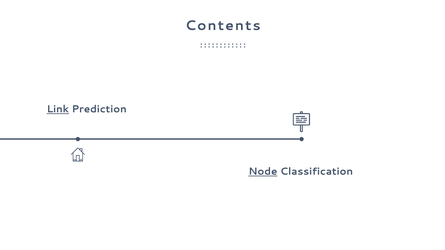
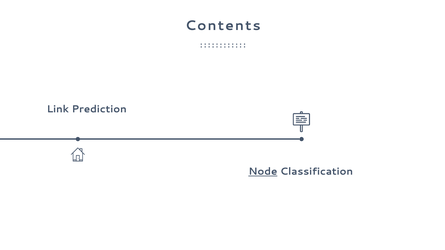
Link underline: present -> none
